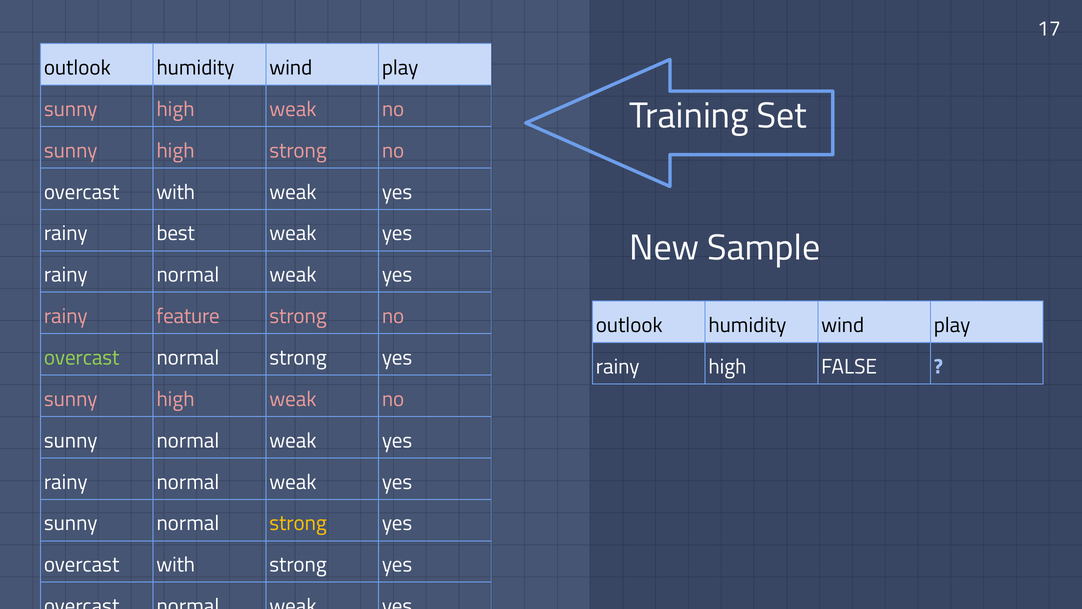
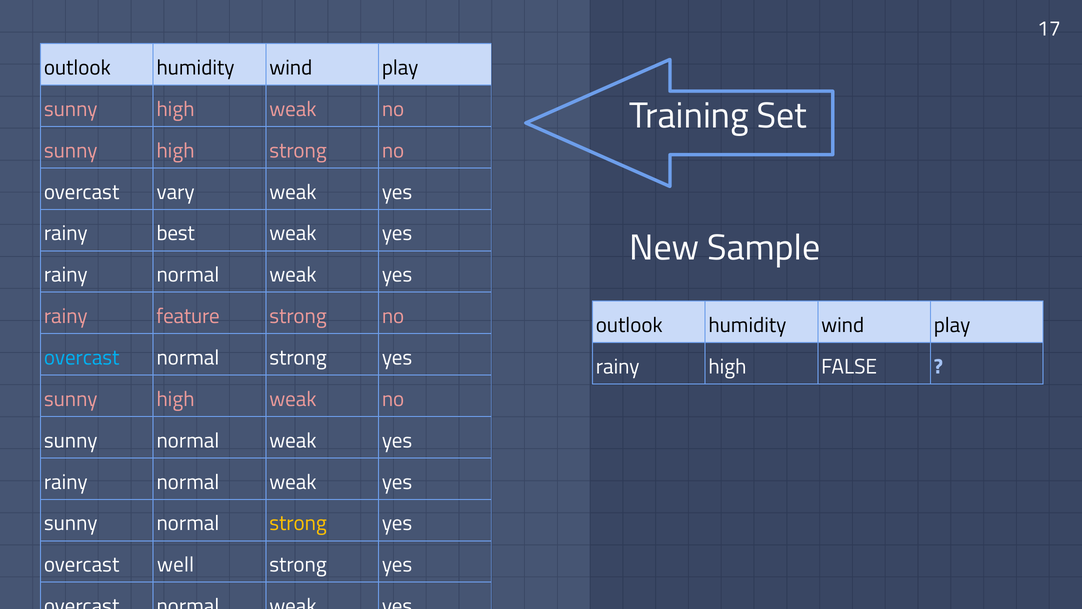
with at (176, 192): with -> vary
overcast at (82, 358) colour: light green -> light blue
with at (176, 565): with -> well
